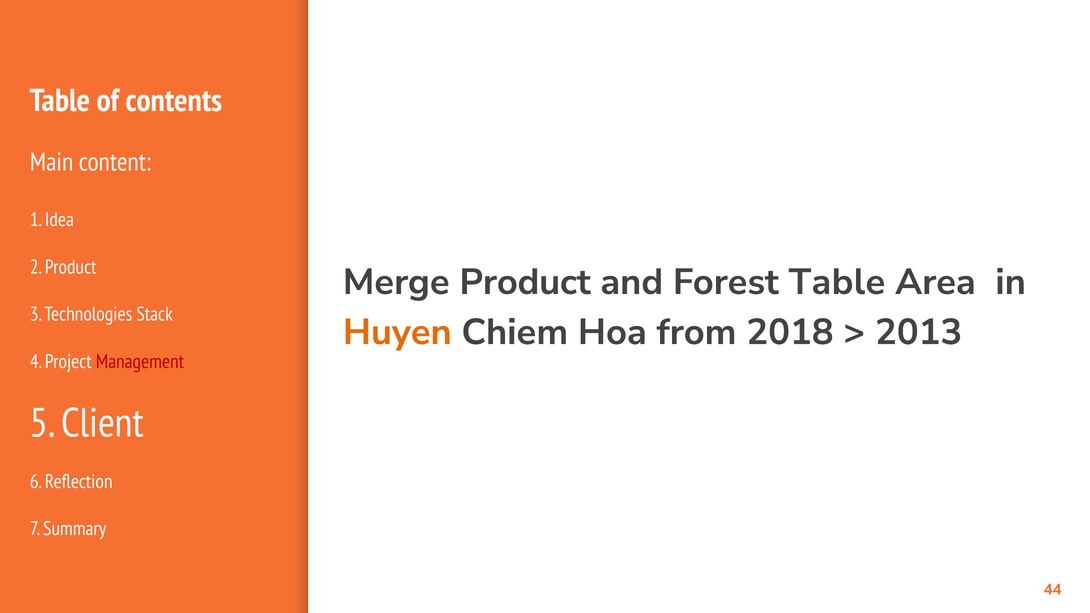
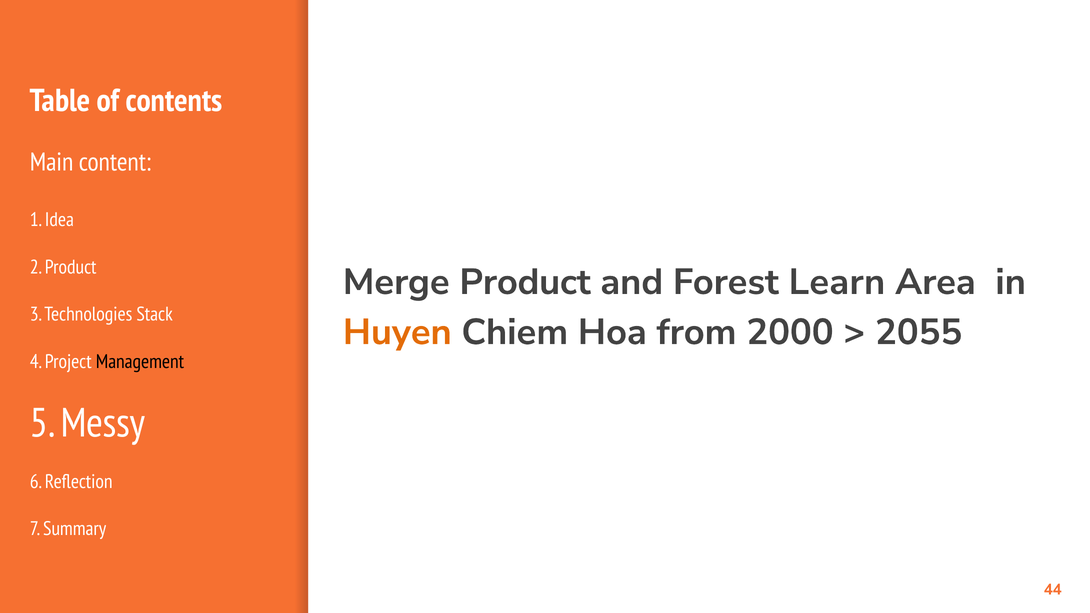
Forest Table: Table -> Learn
2018: 2018 -> 2000
2013: 2013 -> 2055
Management colour: red -> black
Client: Client -> Messy
